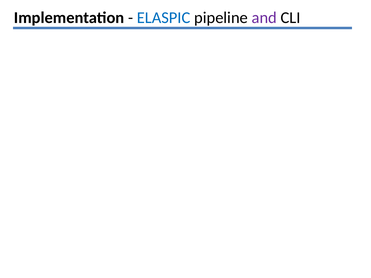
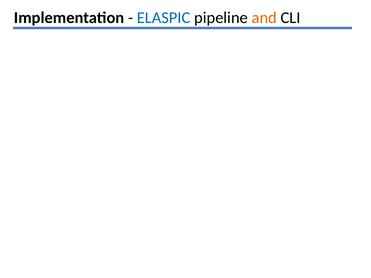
and colour: purple -> orange
